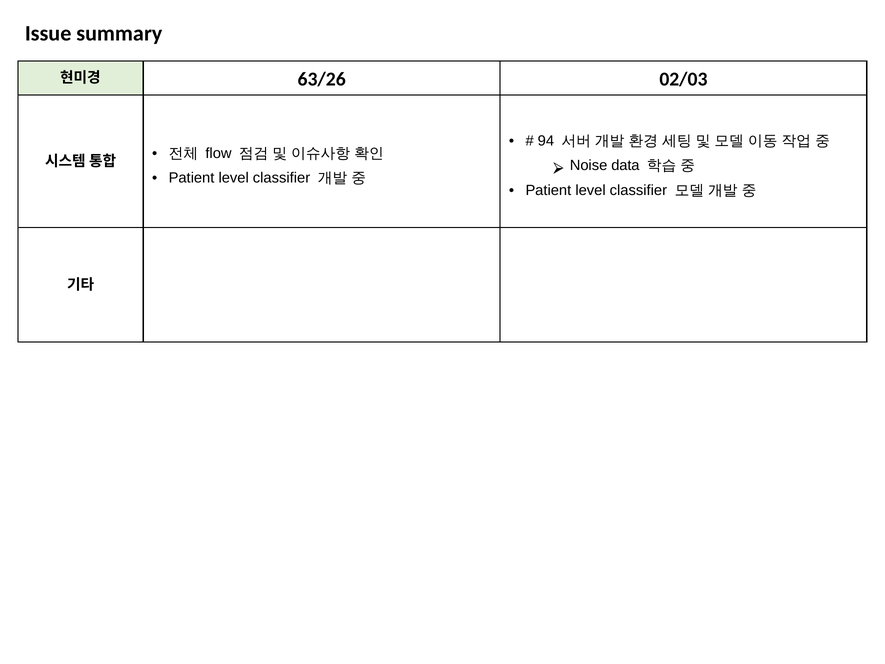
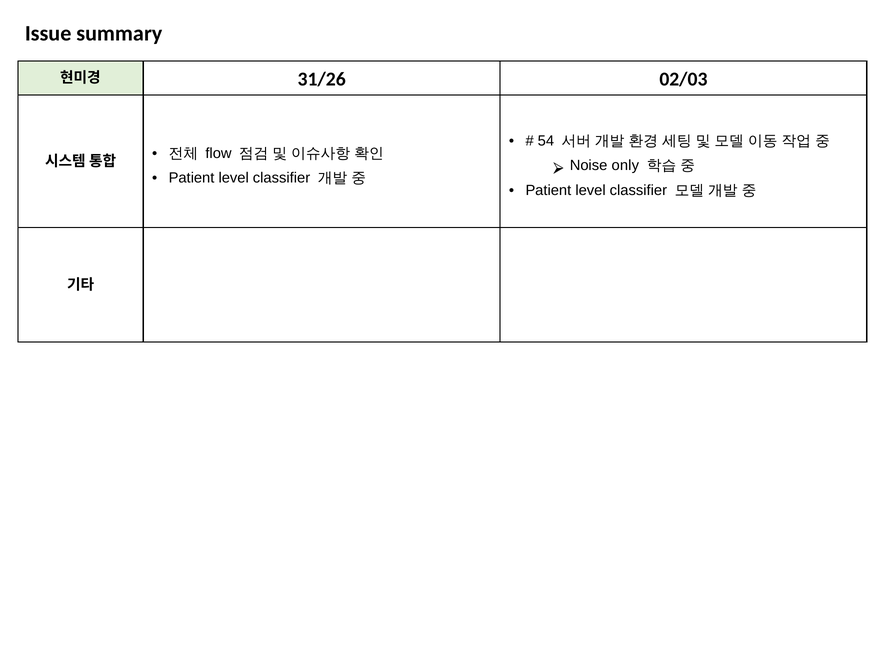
63/26: 63/26 -> 31/26
94: 94 -> 54
data: data -> only
